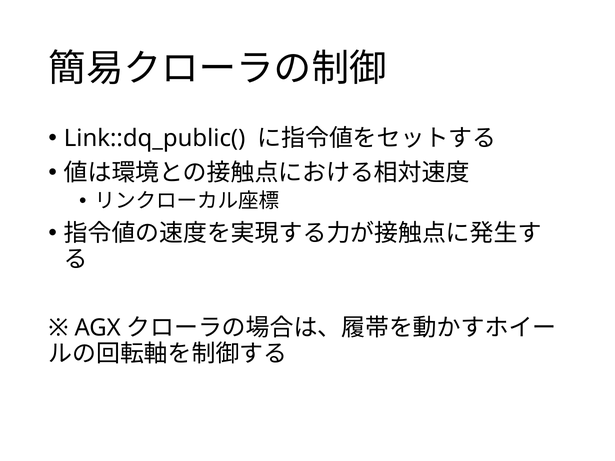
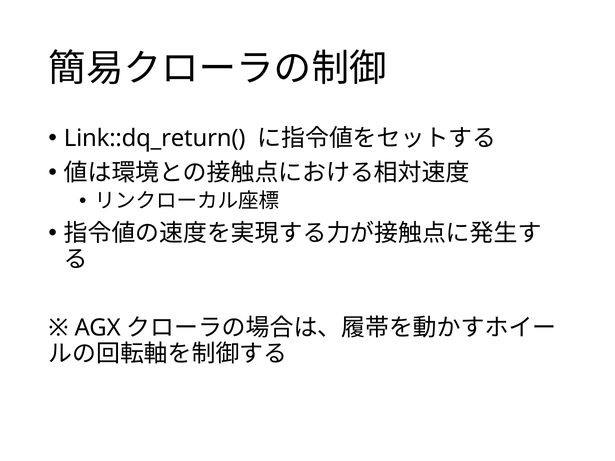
Link::dq_public(: Link::dq_public( -> Link::dq_return(
